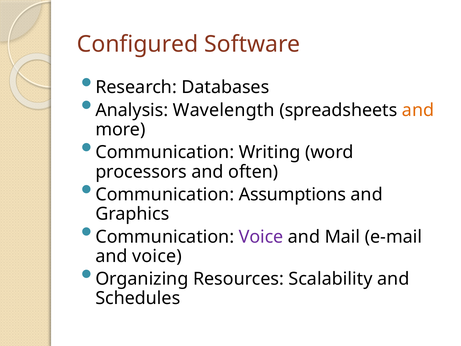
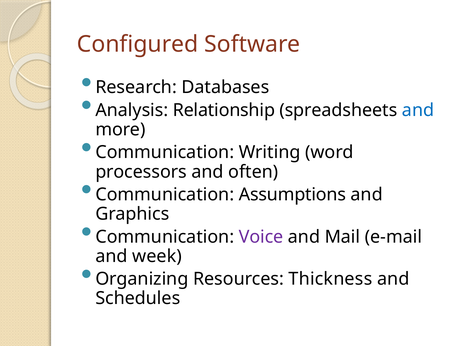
Wavelength: Wavelength -> Relationship
and at (418, 110) colour: orange -> blue
and voice: voice -> week
Scalability: Scalability -> Thickness
